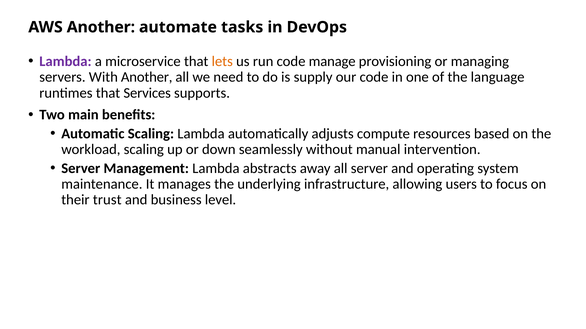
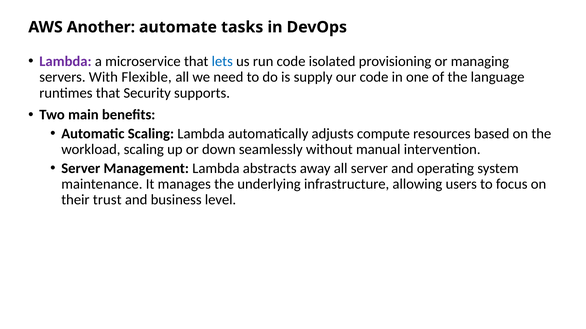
lets colour: orange -> blue
manage: manage -> isolated
With Another: Another -> Flexible
Services: Services -> Security
